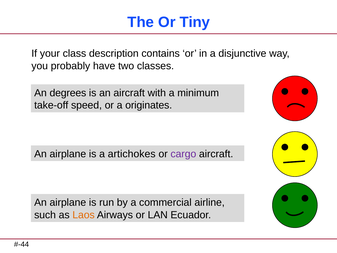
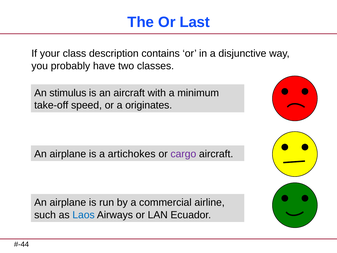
Tiny: Tiny -> Last
degrees: degrees -> stimulus
Laos colour: orange -> blue
